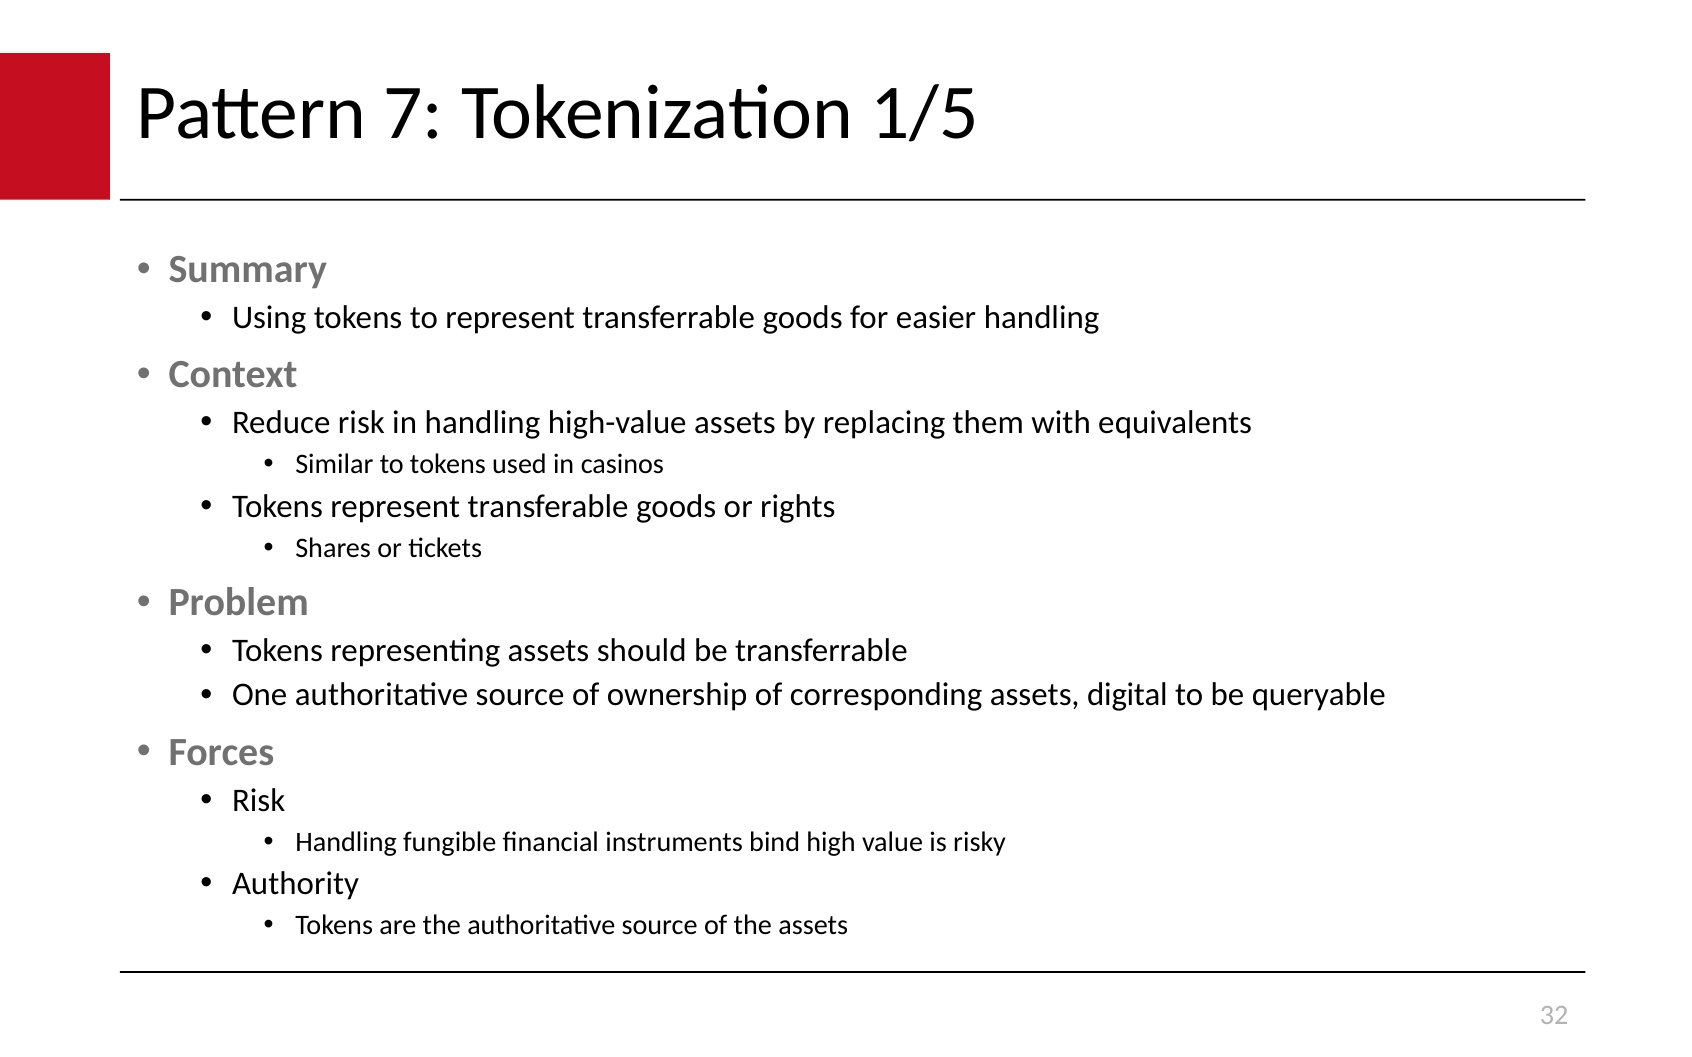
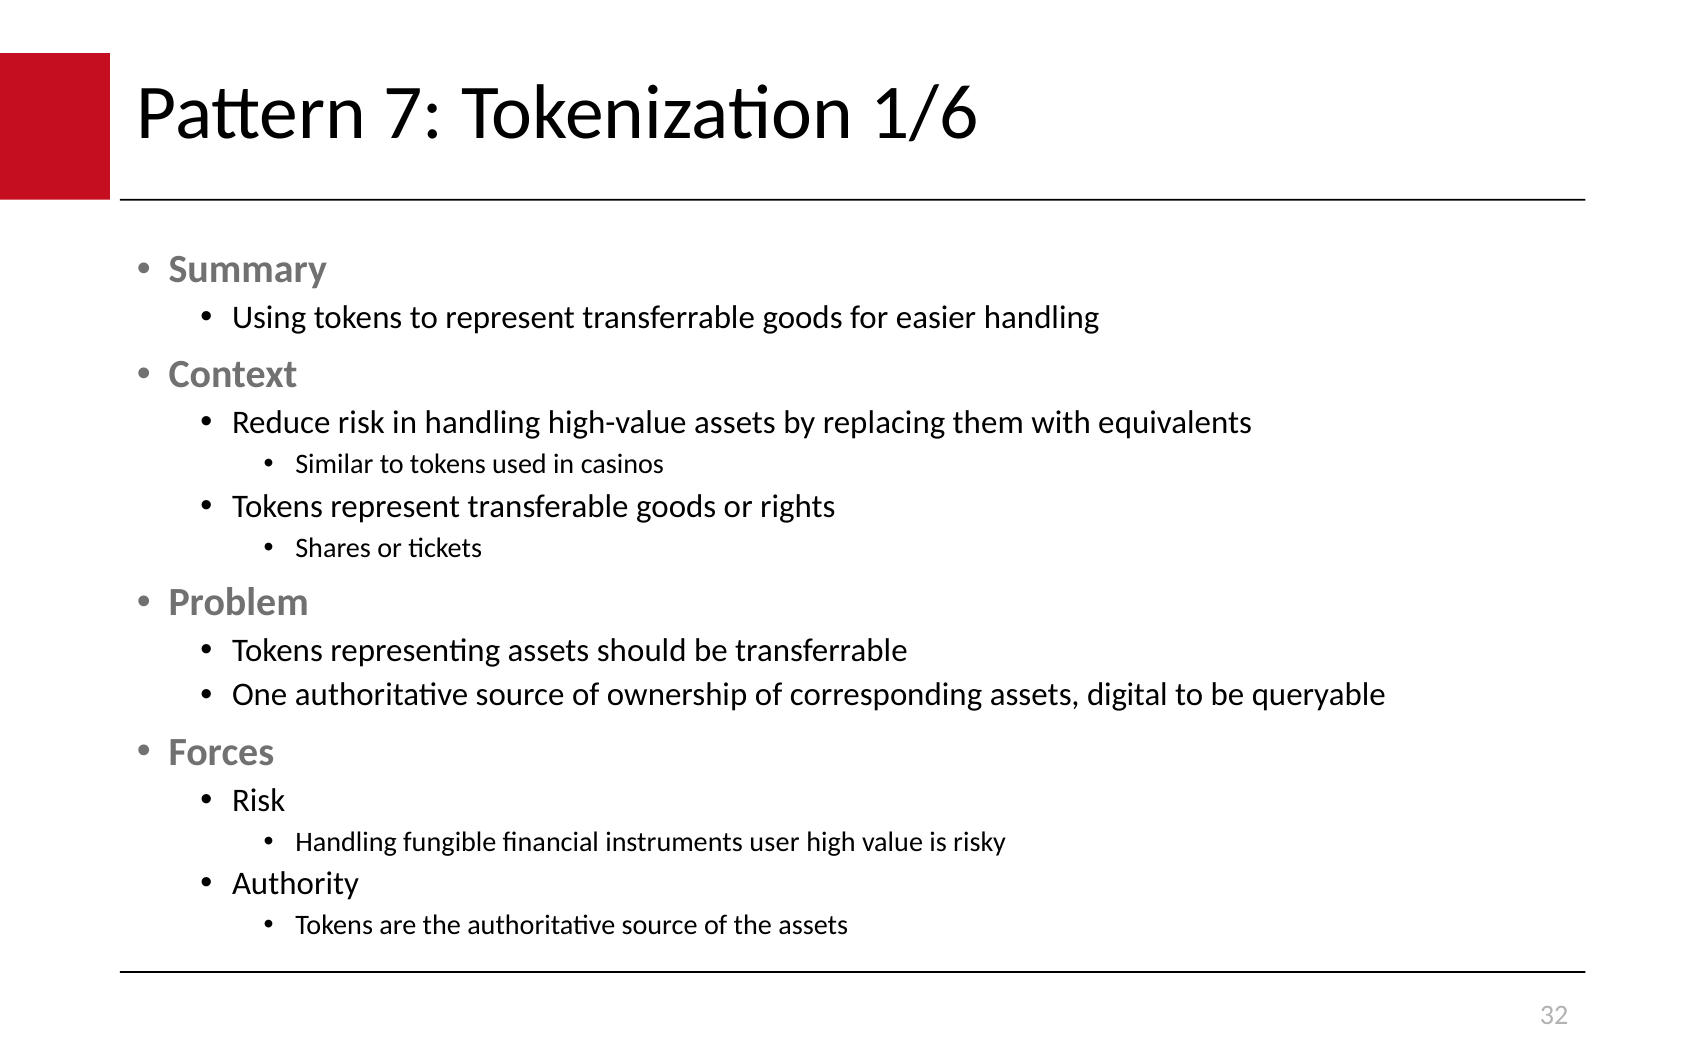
1/5: 1/5 -> 1/6
bind: bind -> user
